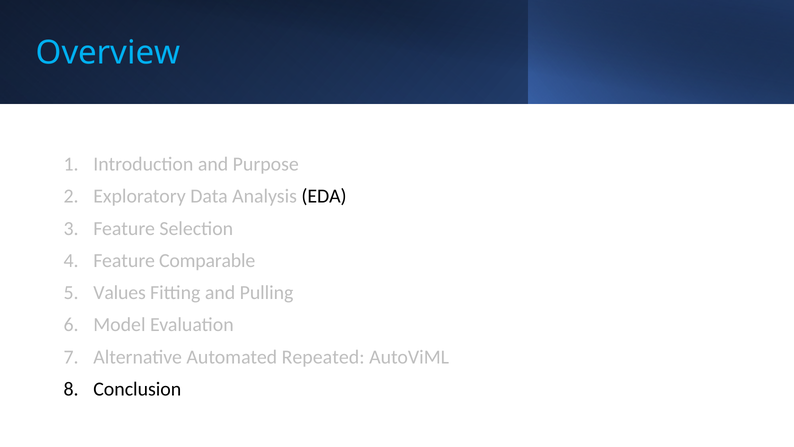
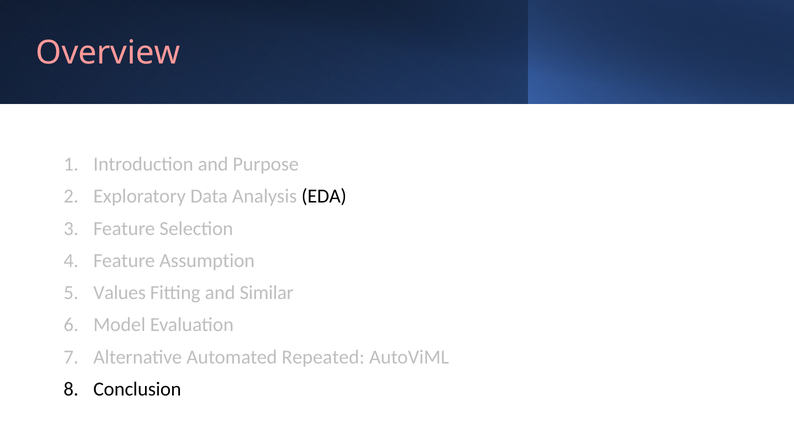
Overview colour: light blue -> pink
Comparable: Comparable -> Assumption
Pulling: Pulling -> Similar
